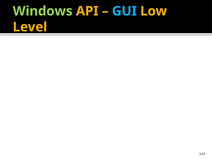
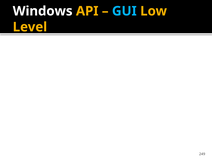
Windows colour: light green -> white
